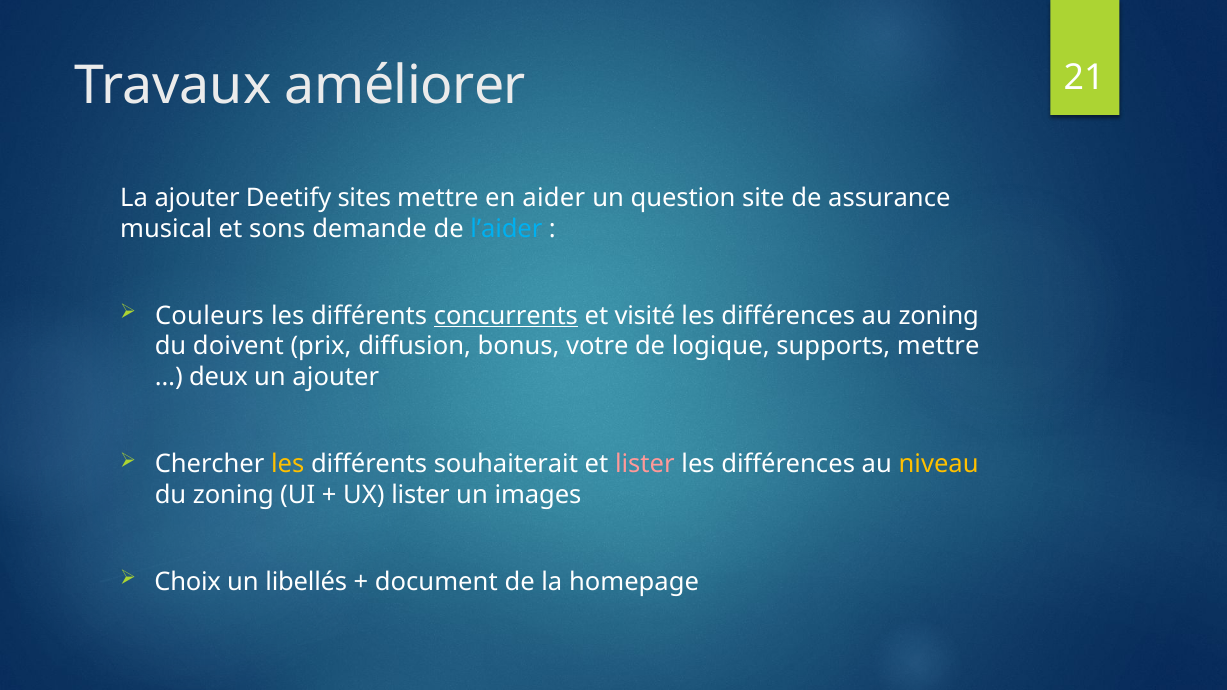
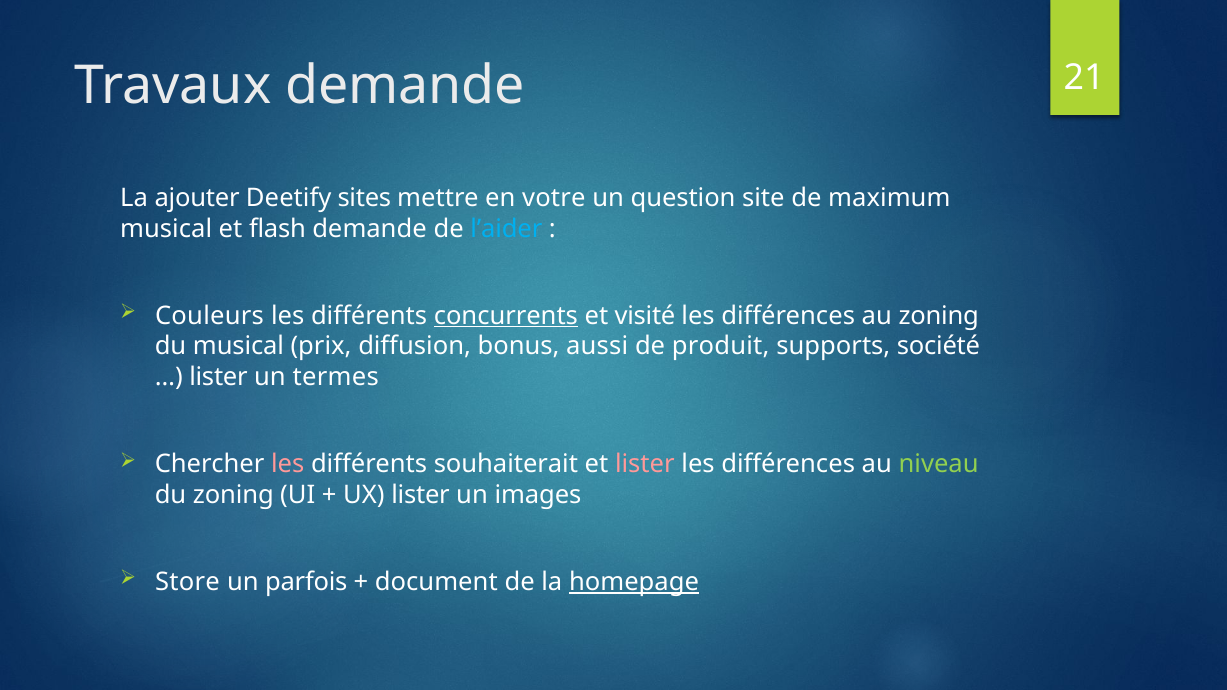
Travaux améliorer: améliorer -> demande
aider: aider -> votre
assurance: assurance -> maximum
sons: sons -> flash
du doivent: doivent -> musical
votre: votre -> aussi
logique: logique -> produit
supports mettre: mettre -> société
deux at (219, 377): deux -> lister
un ajouter: ajouter -> termes
les at (288, 464) colour: yellow -> pink
niveau colour: yellow -> light green
Choix: Choix -> Store
libellés: libellés -> parfois
homepage underline: none -> present
